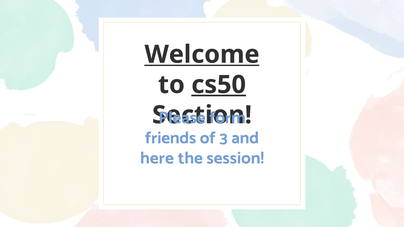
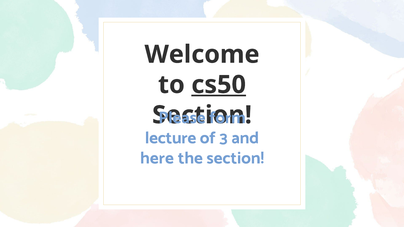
Welcome underline: present -> none
friends: friends -> lecture
the session: session -> section
